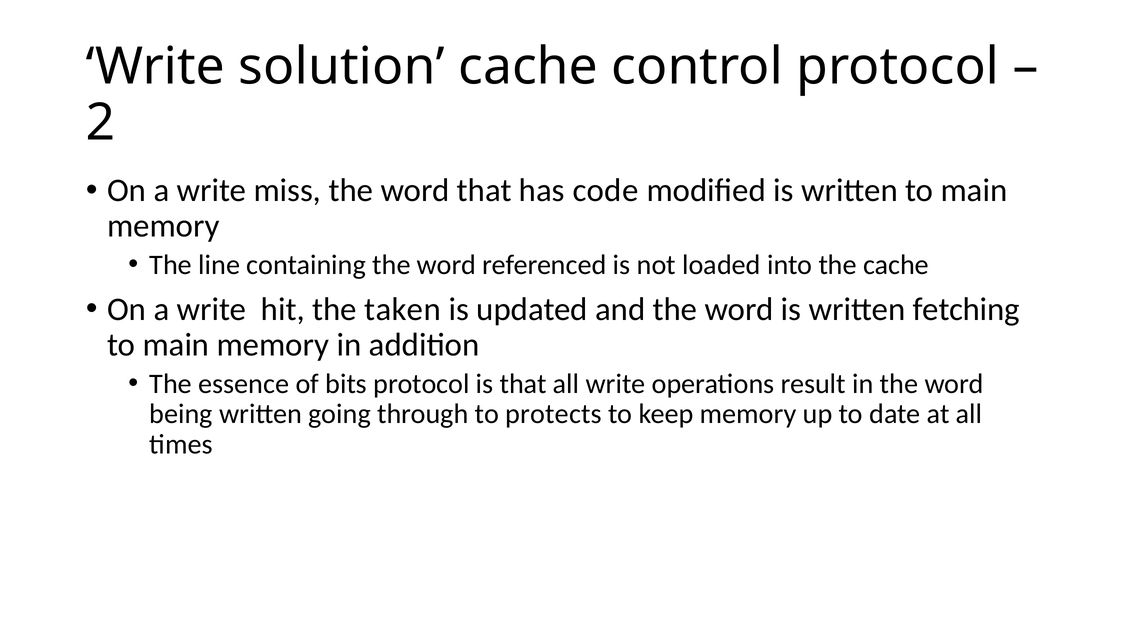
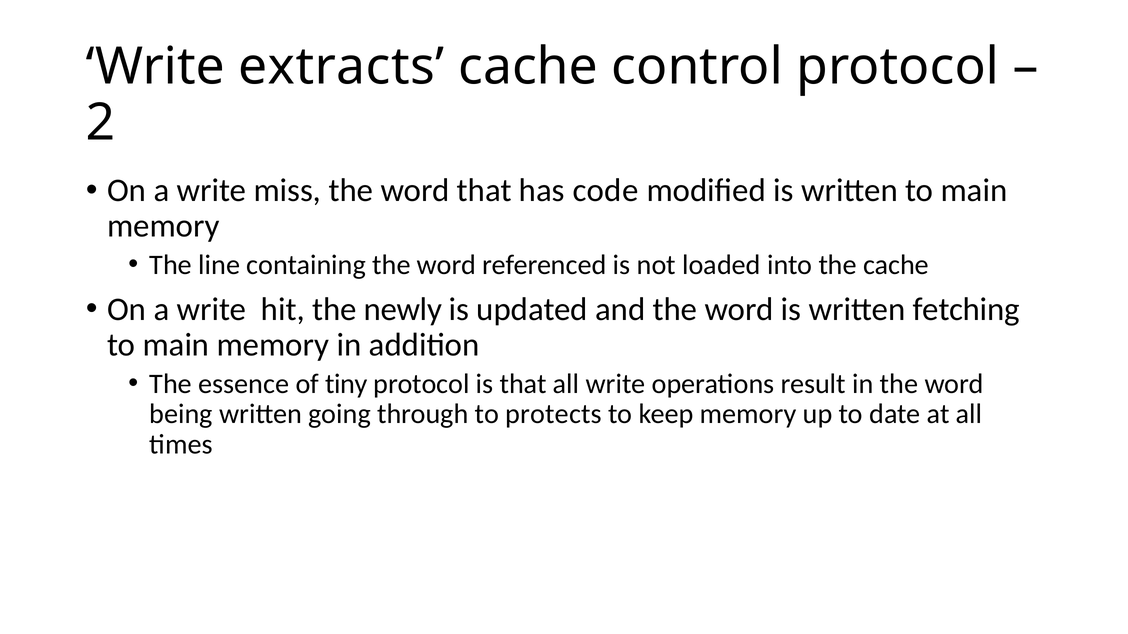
solution: solution -> extracts
taken: taken -> newly
bits: bits -> tiny
